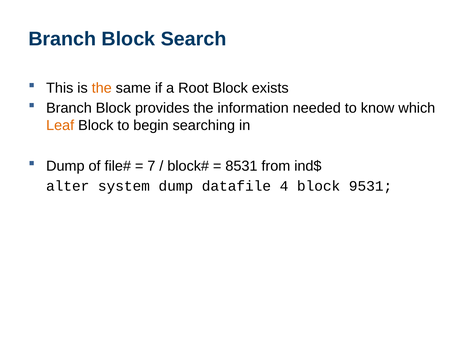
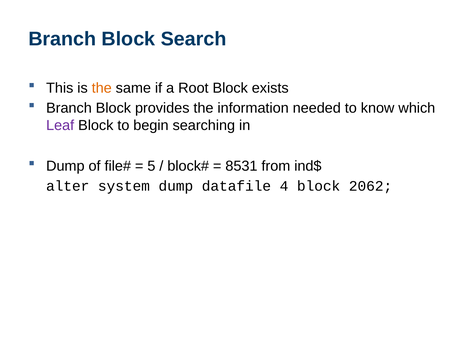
Leaf colour: orange -> purple
7: 7 -> 5
9531: 9531 -> 2062
